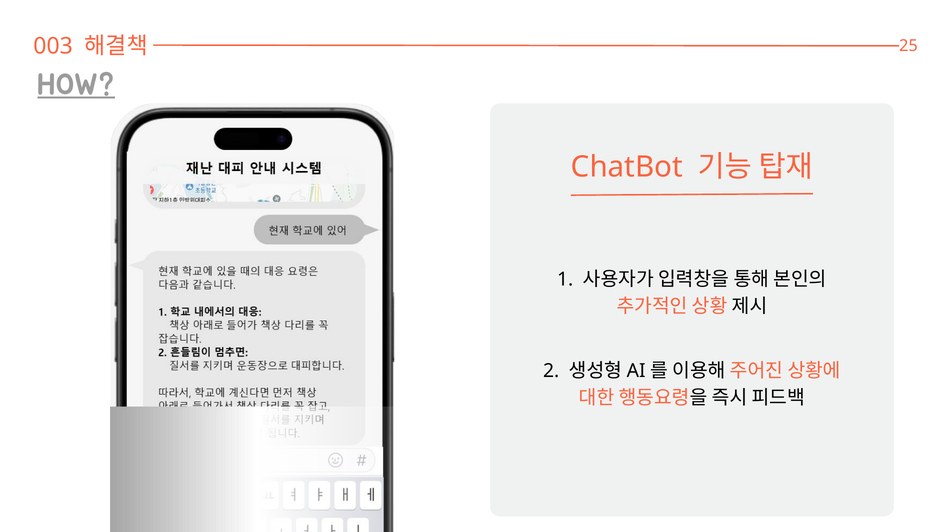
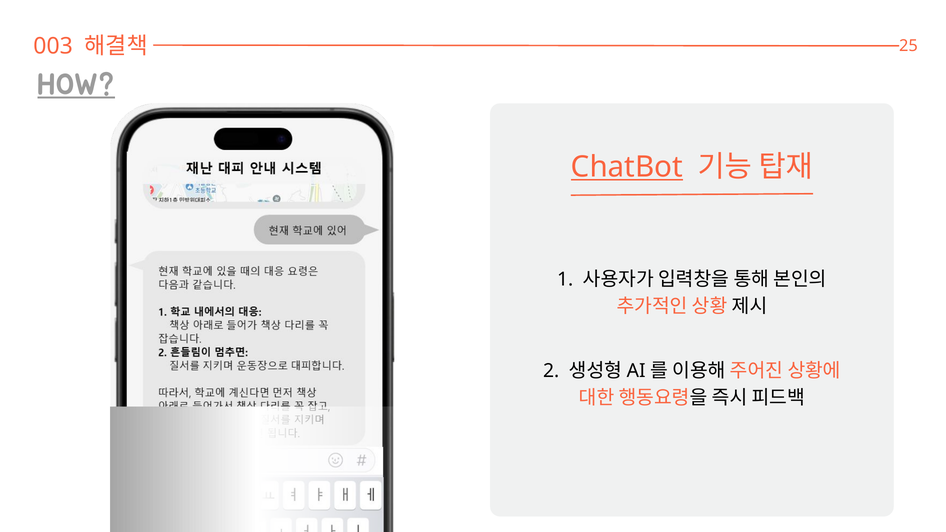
ChatBot underline: none -> present
